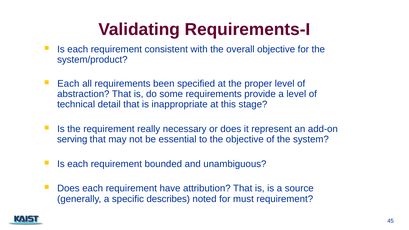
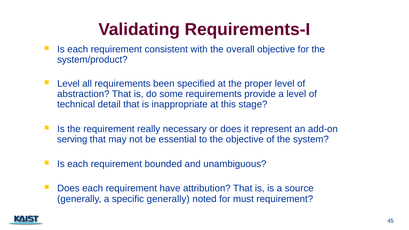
Each at (68, 84): Each -> Level
specific describes: describes -> generally
